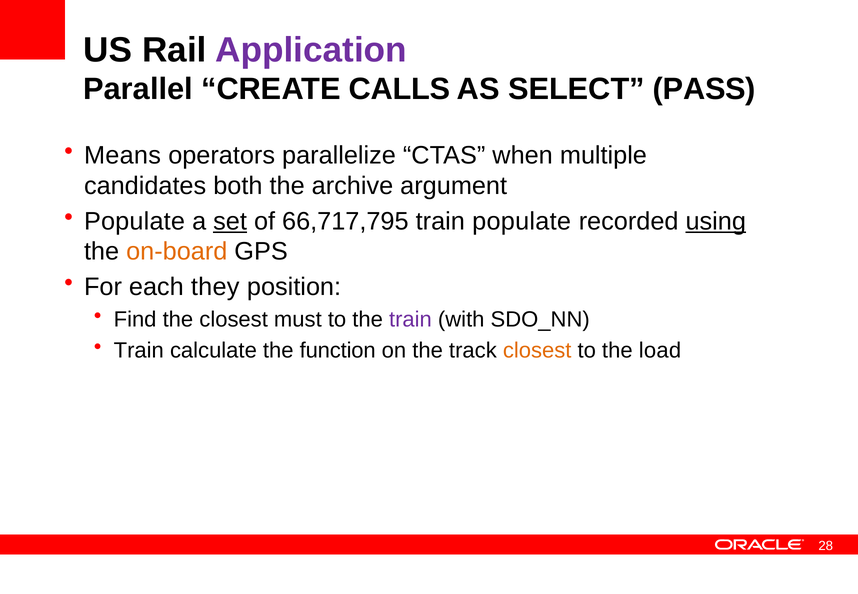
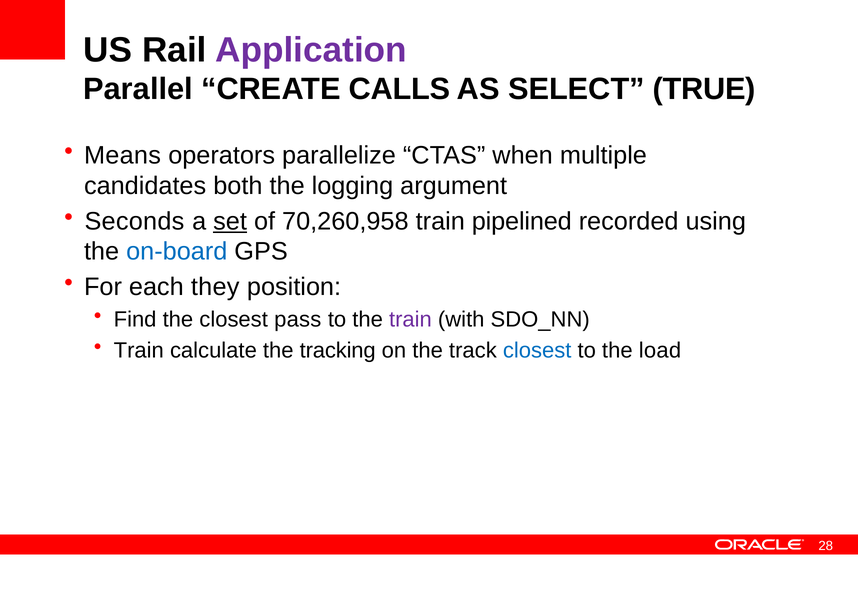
PASS: PASS -> TRUE
archive: archive -> logging
Populate at (134, 221): Populate -> Seconds
66,717,795: 66,717,795 -> 70,260,958
train populate: populate -> pipelined
using underline: present -> none
on-board colour: orange -> blue
must: must -> pass
function: function -> tracking
closest at (537, 350) colour: orange -> blue
